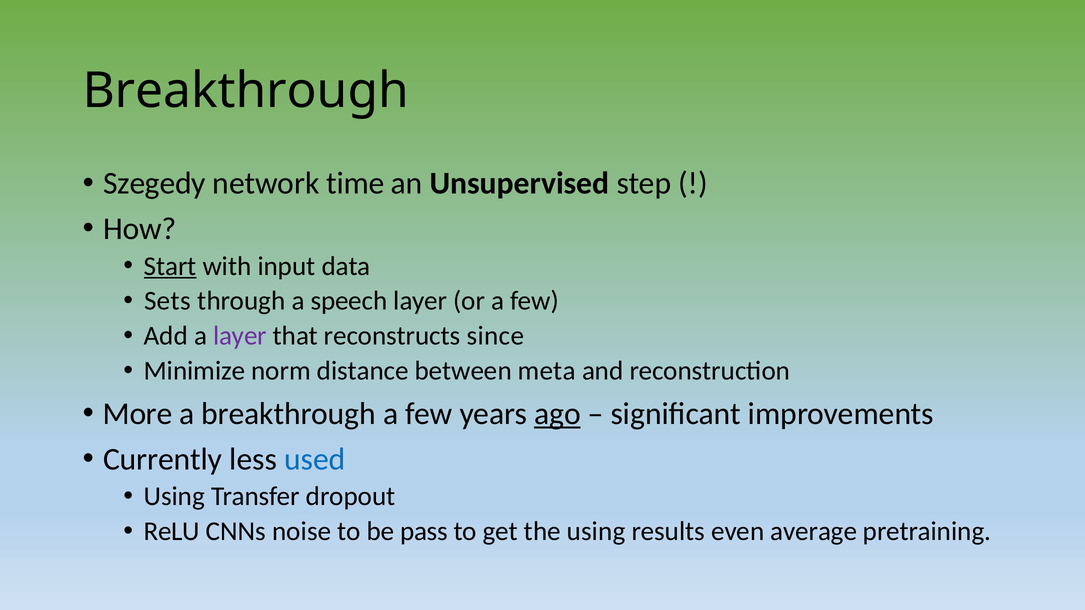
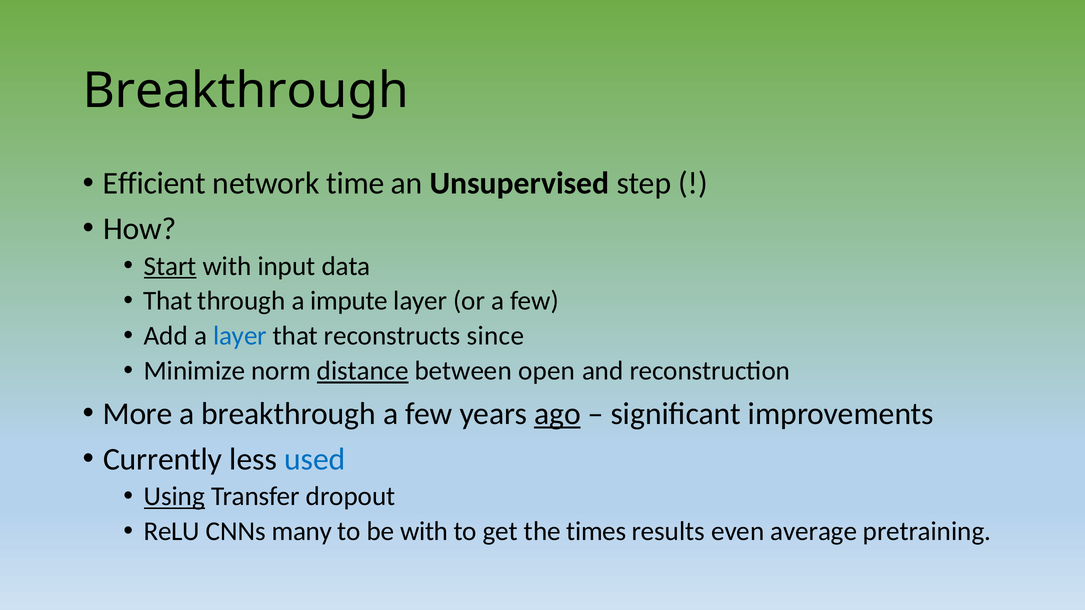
Szegedy: Szegedy -> Efficient
Sets at (167, 301): Sets -> That
speech: speech -> impute
layer at (240, 336) colour: purple -> blue
distance underline: none -> present
meta: meta -> open
Using at (174, 497) underline: none -> present
noise: noise -> many
be pass: pass -> with
the using: using -> times
